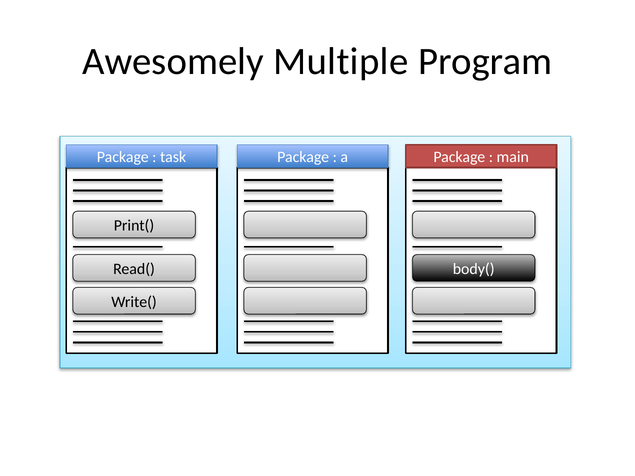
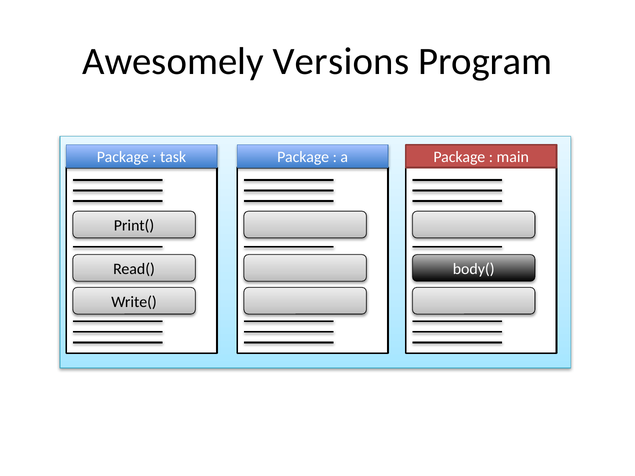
Multiple: Multiple -> Versions
